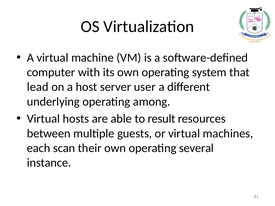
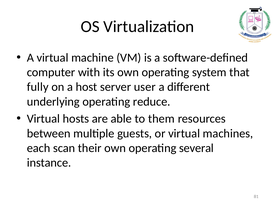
lead: lead -> fully
among: among -> reduce
result: result -> them
